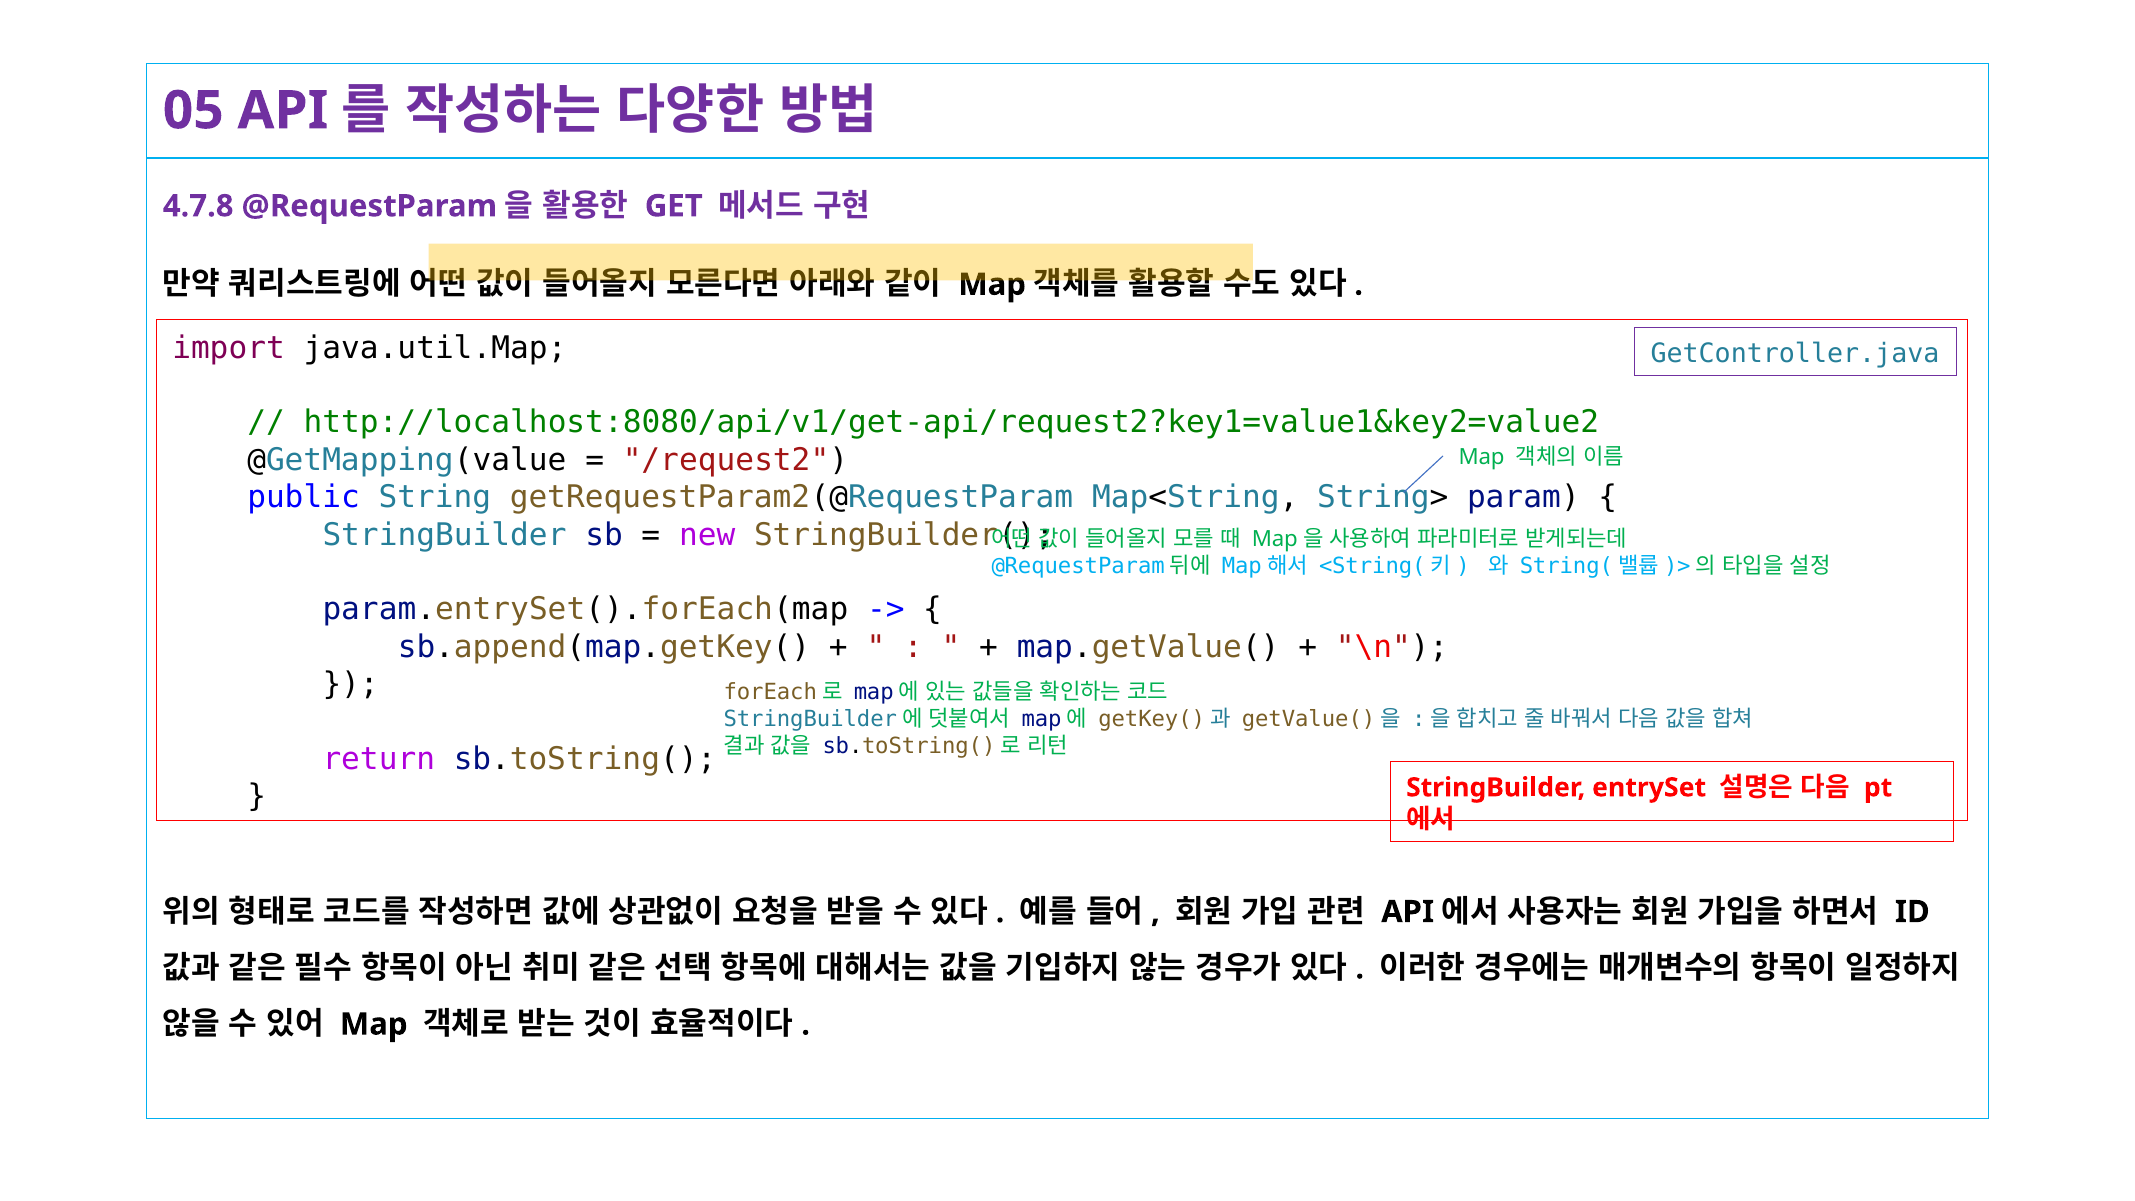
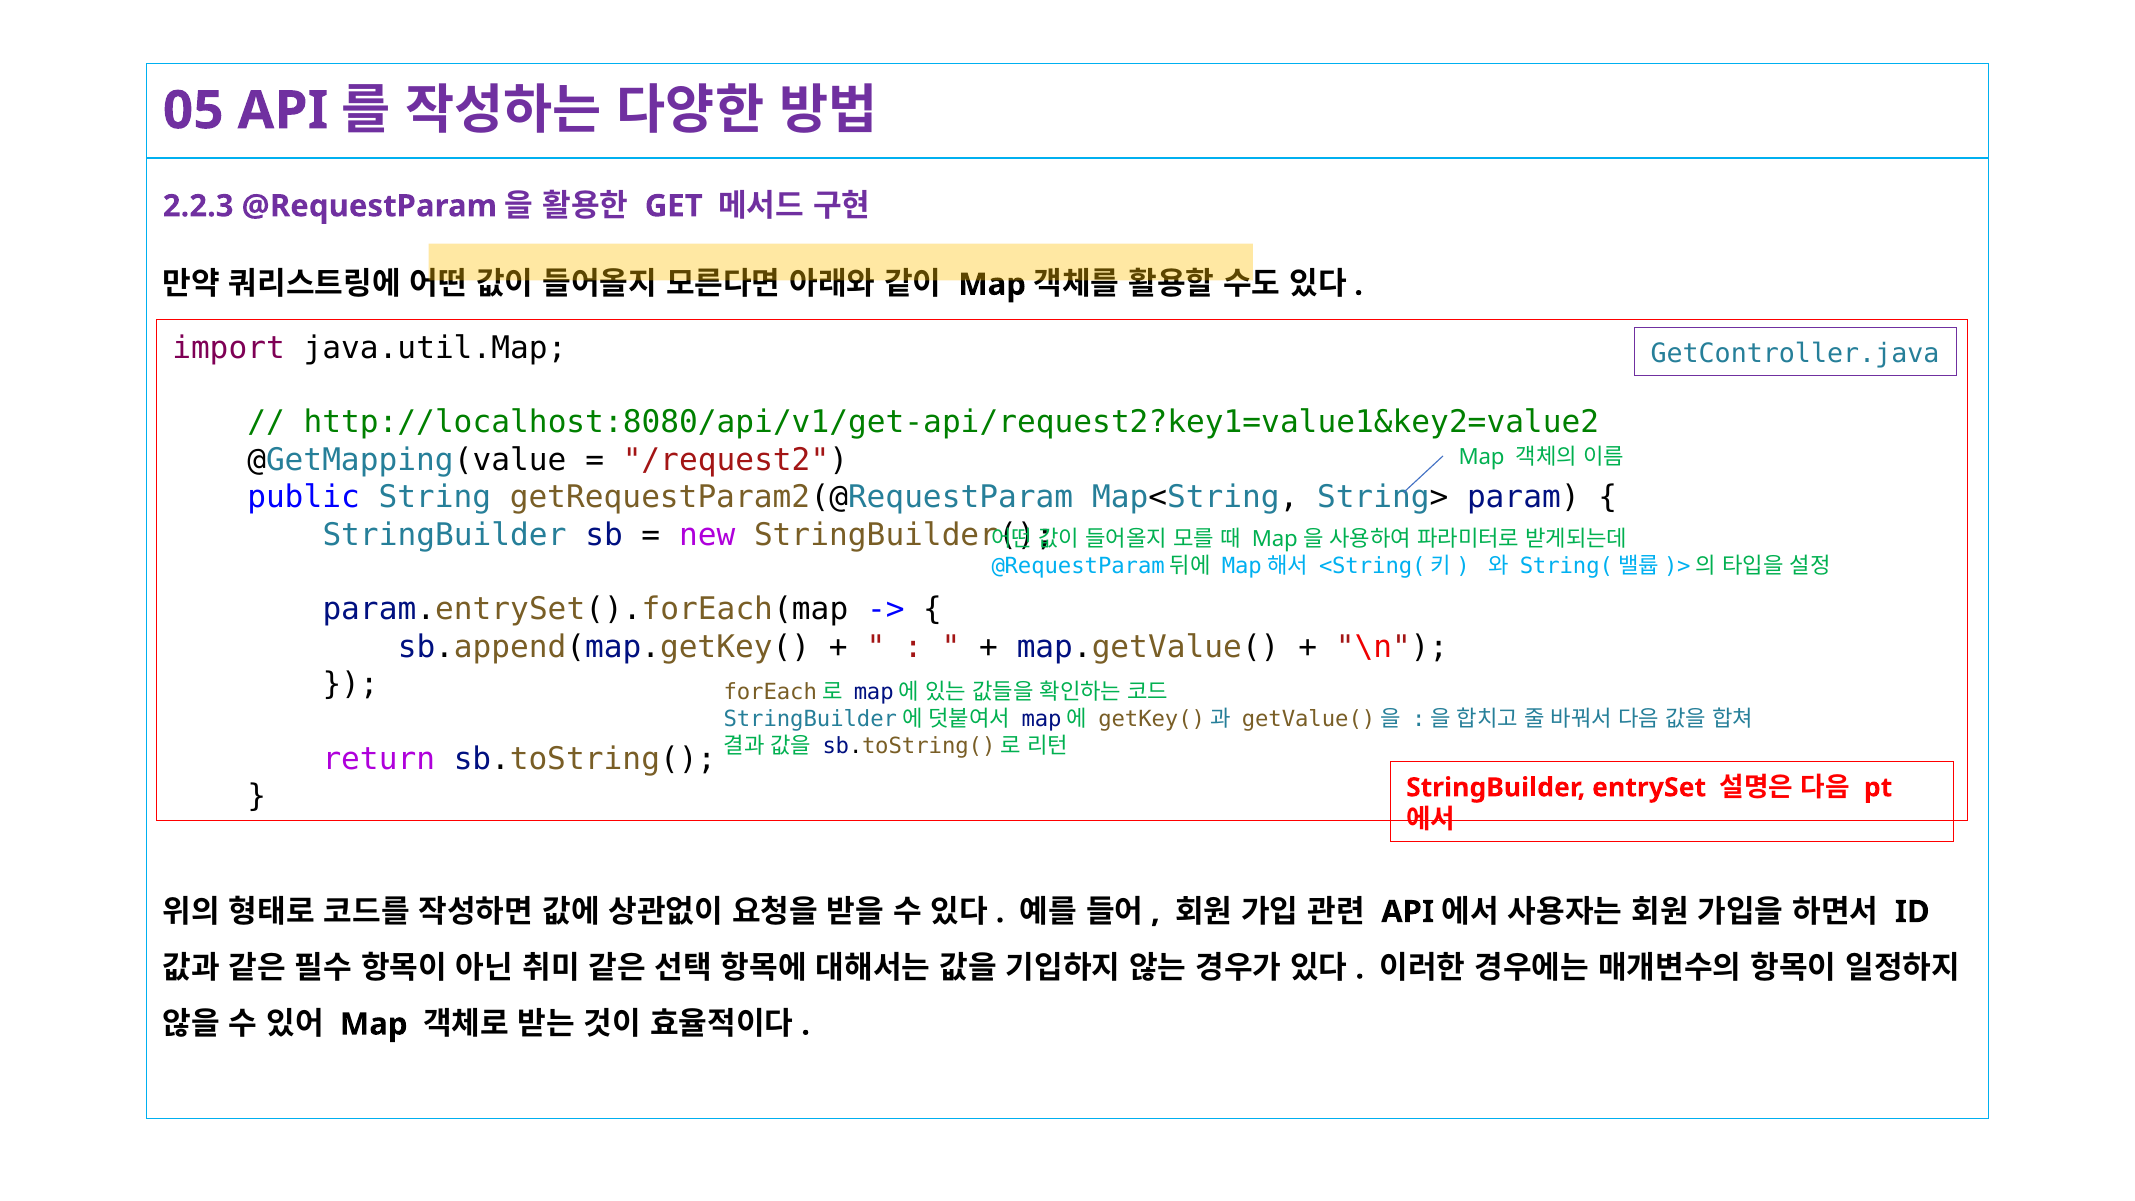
4.7.8: 4.7.8 -> 2.2.3
